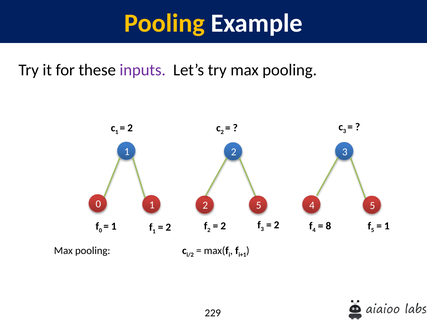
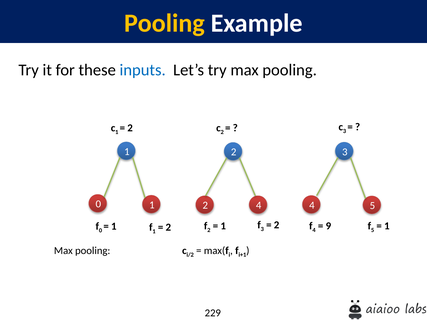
inputs colour: purple -> blue
2 5: 5 -> 4
8: 8 -> 9
2 at (223, 226): 2 -> 1
